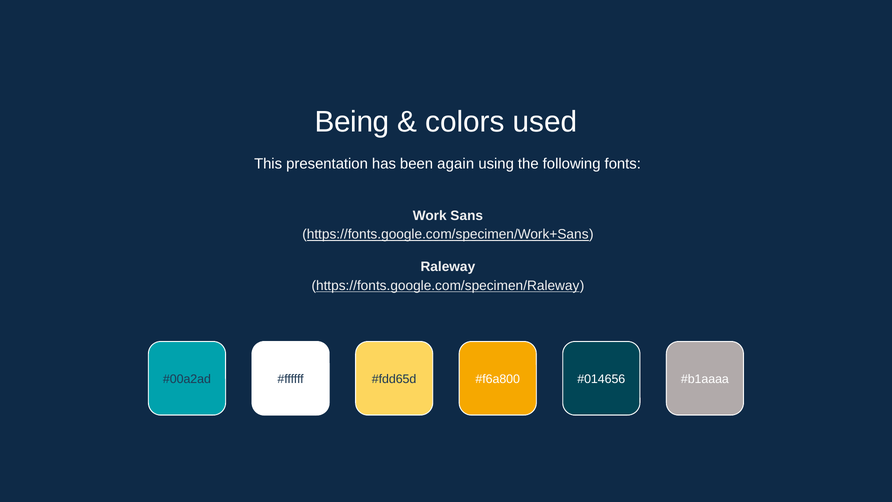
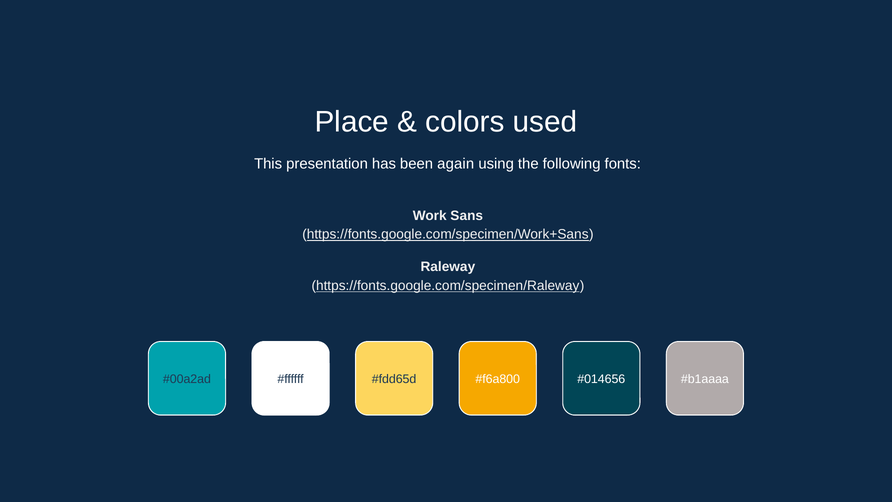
Being: Being -> Place
